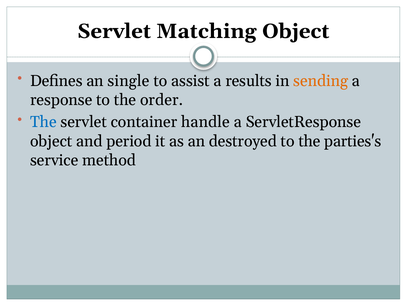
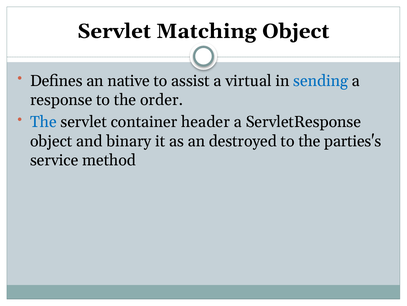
single: single -> native
results: results -> virtual
sending colour: orange -> blue
handle: handle -> header
period: period -> binary
